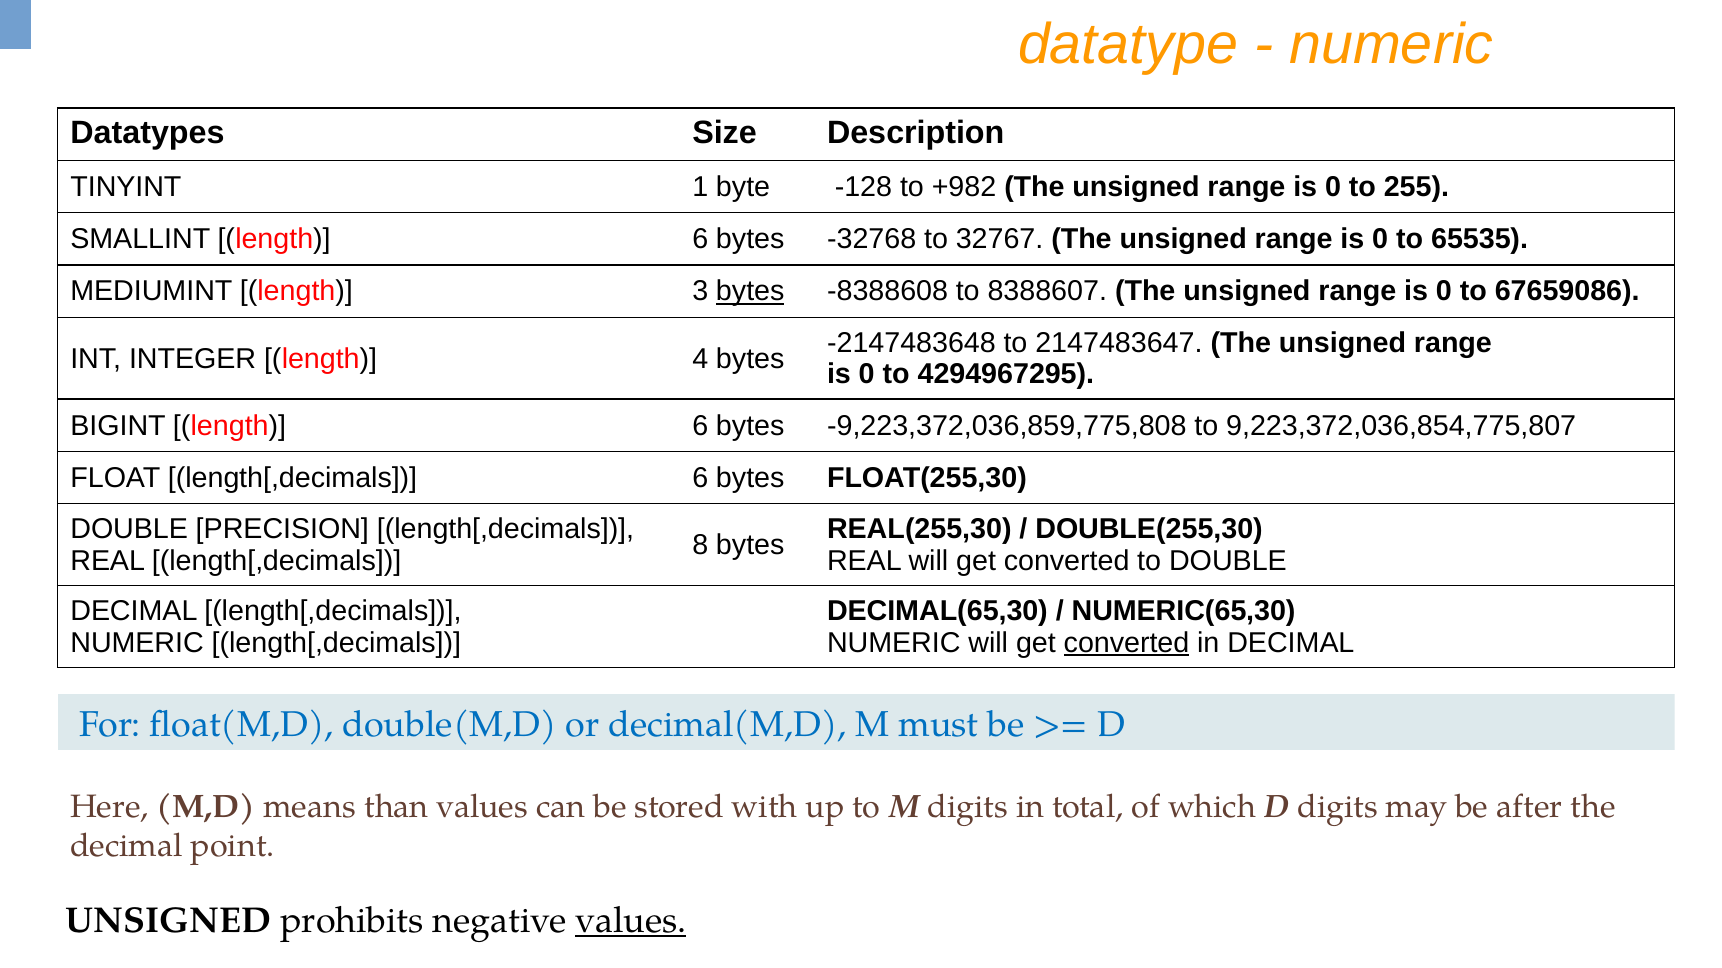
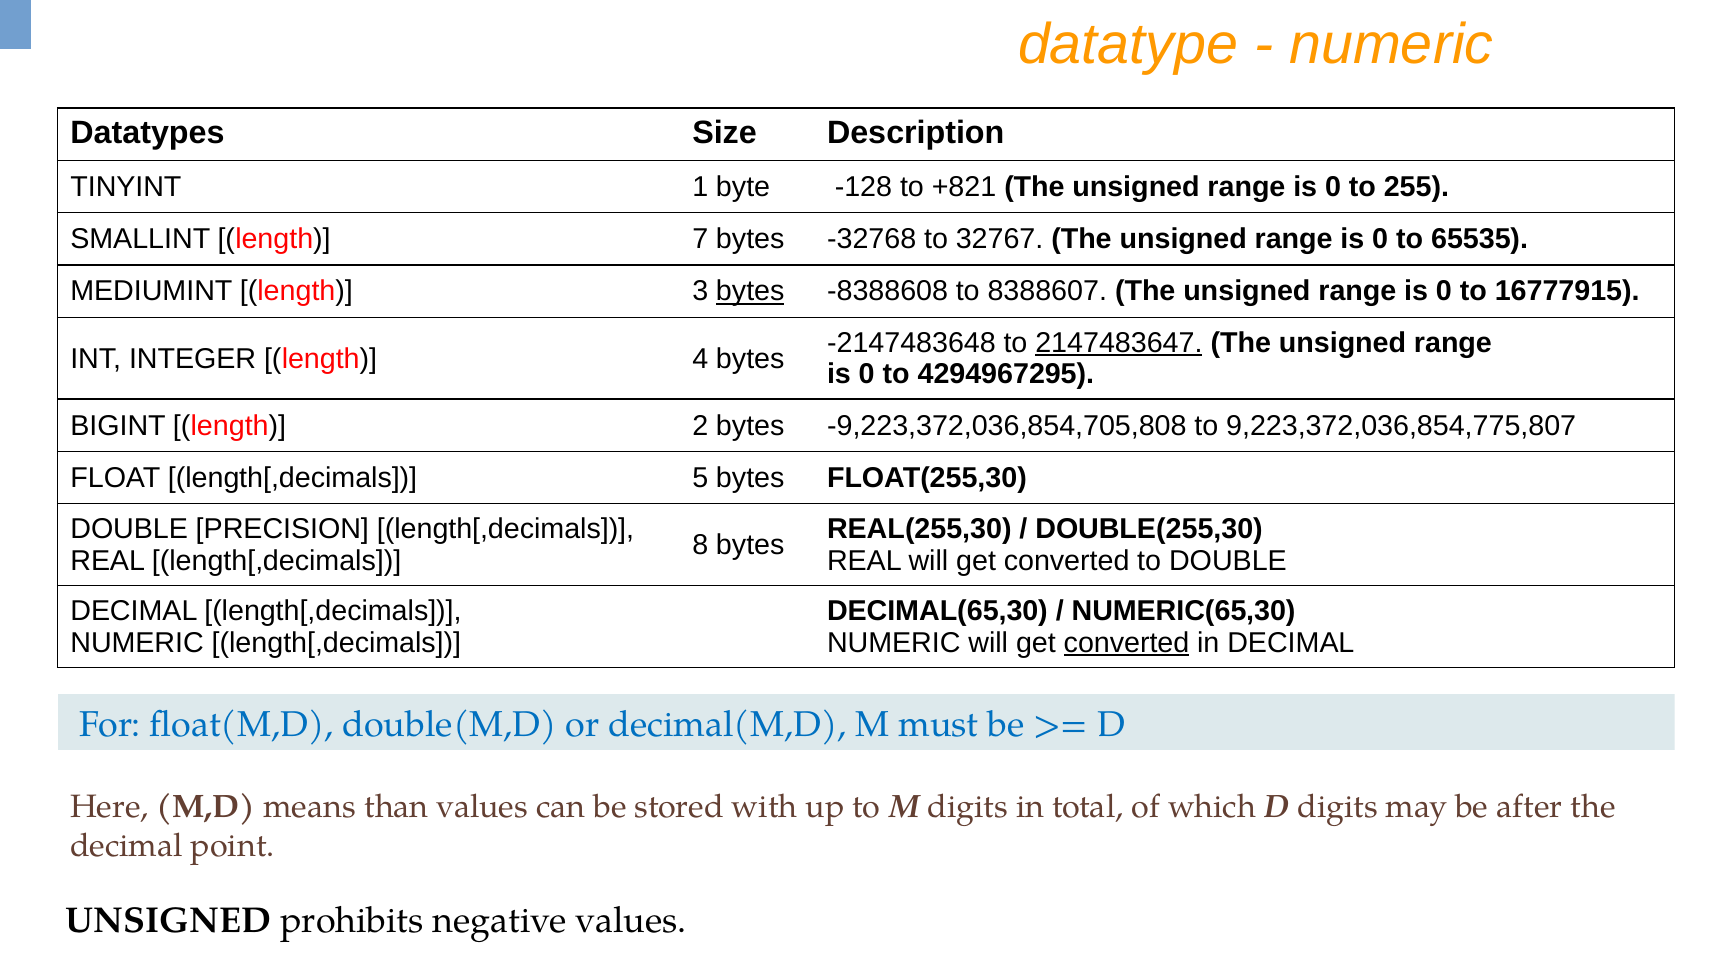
+982: +982 -> +821
SMALLINT length 6: 6 -> 7
67659086: 67659086 -> 16777915
2147483647 underline: none -> present
BIGINT length 6: 6 -> 2
-9,223,372,036,859,775,808: -9,223,372,036,859,775,808 -> -9,223,372,036,854,705,808
length[,decimals 6: 6 -> 5
values at (631, 921) underline: present -> none
